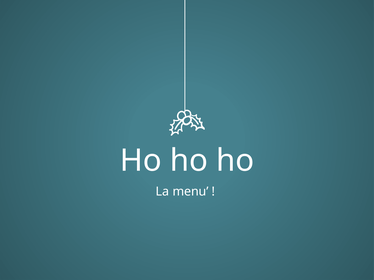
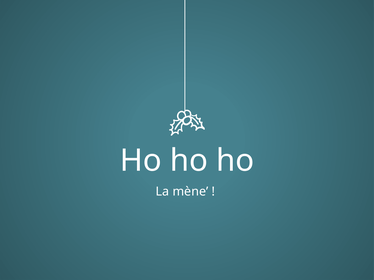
menu: menu -> mène
